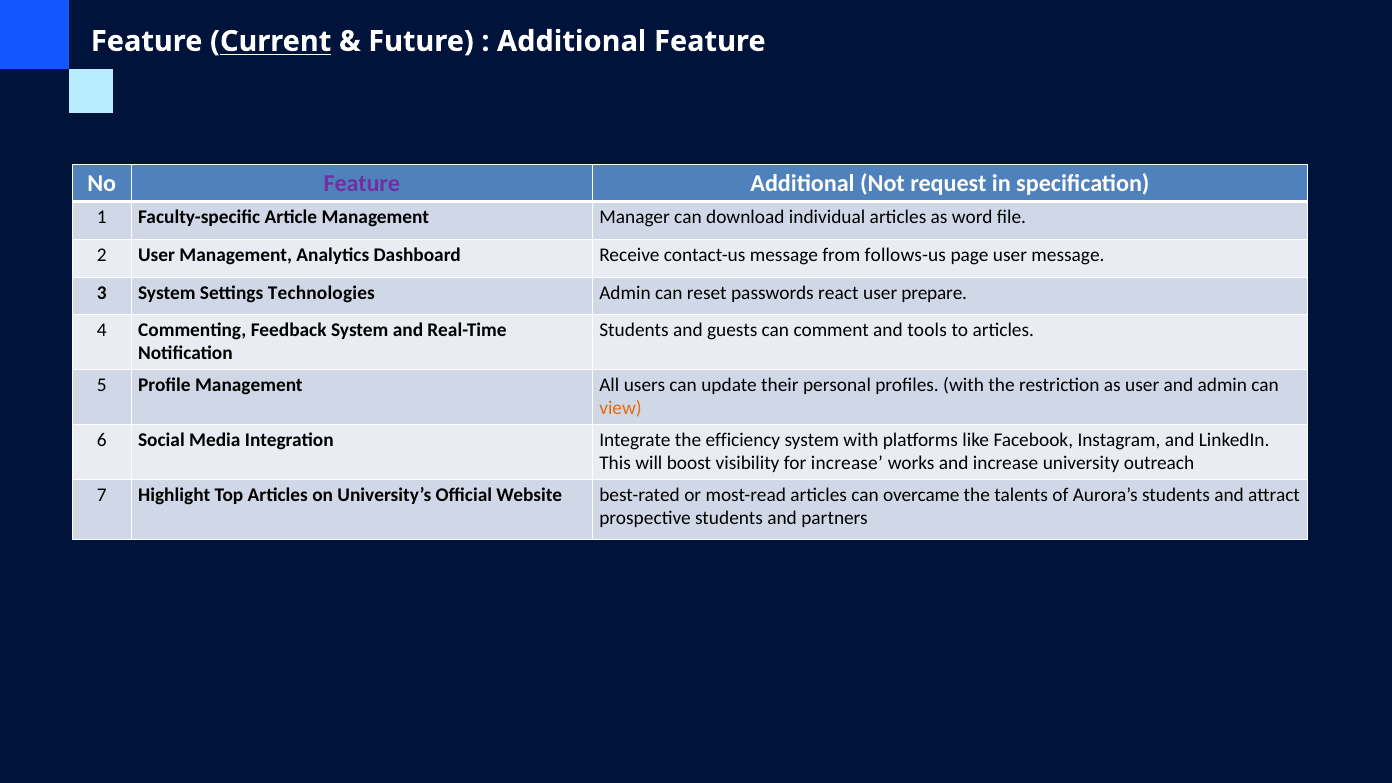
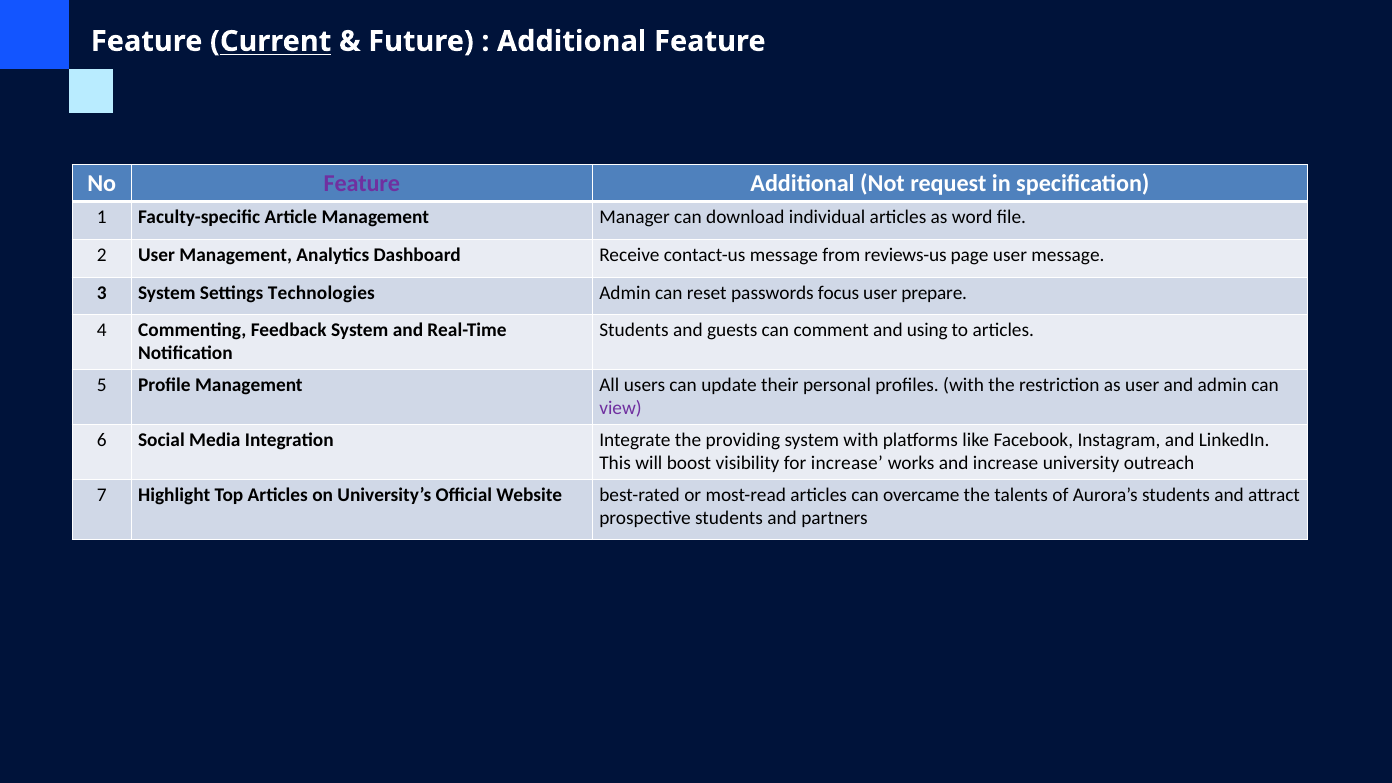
follows-us: follows-us -> reviews-us
react: react -> focus
tools: tools -> using
view colour: orange -> purple
efficiency: efficiency -> providing
